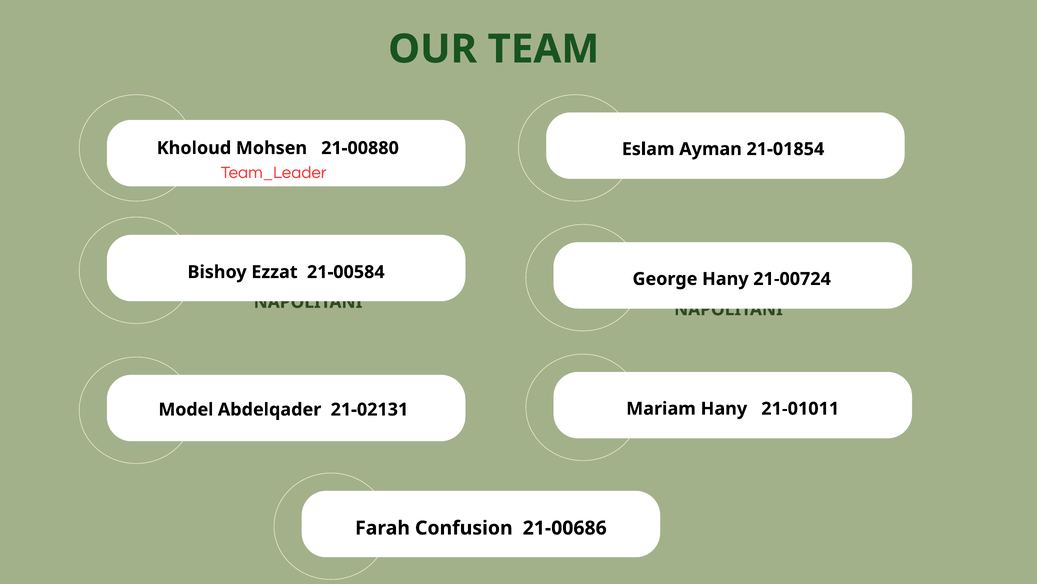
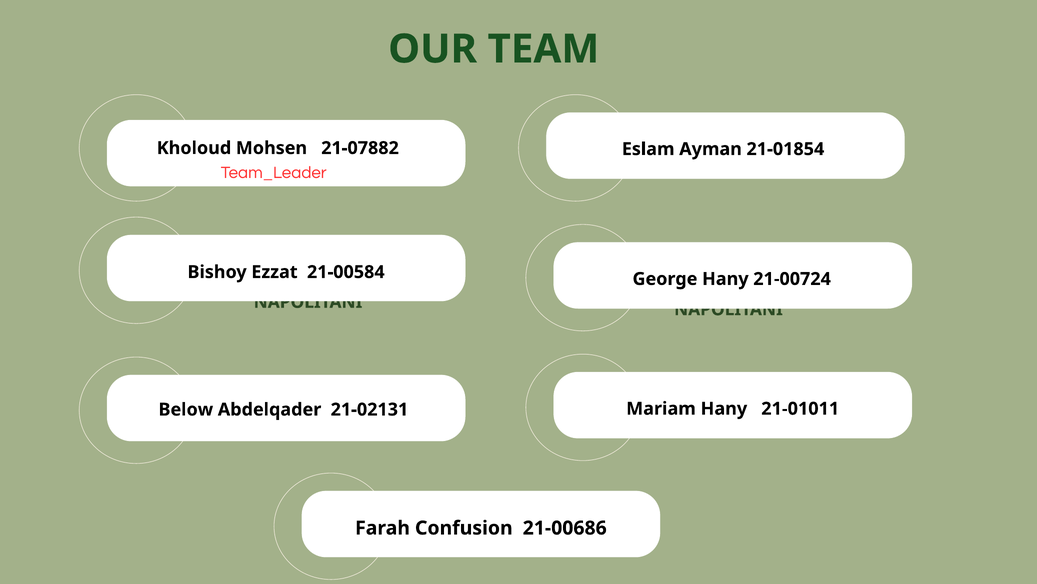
21-00880: 21-00880 -> 21-07882
Model: Model -> Below
